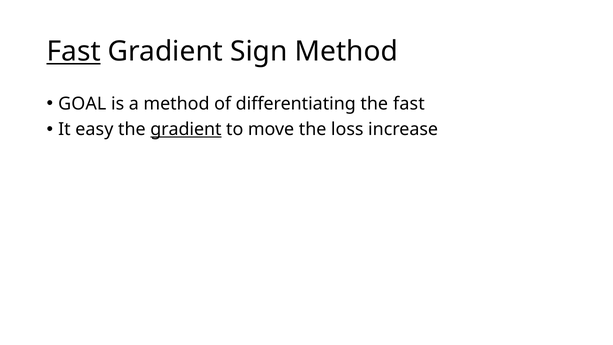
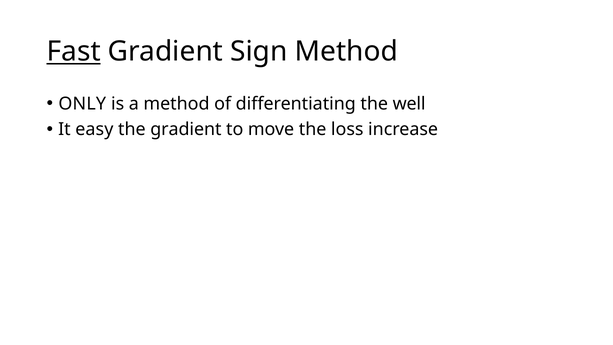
GOAL: GOAL -> ONLY
the fast: fast -> well
gradient at (186, 129) underline: present -> none
